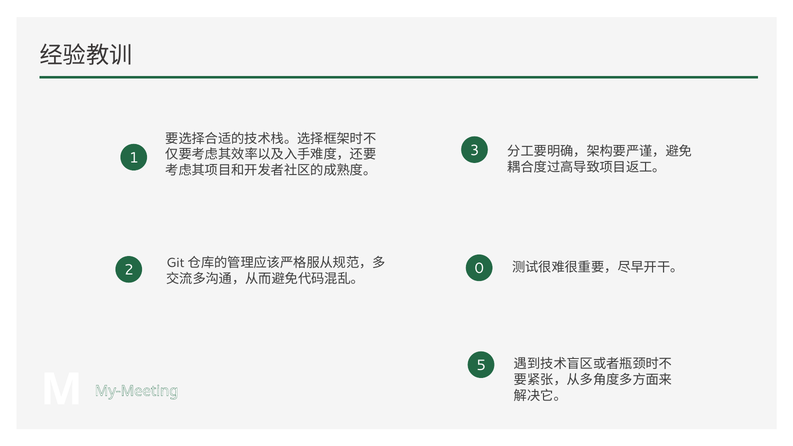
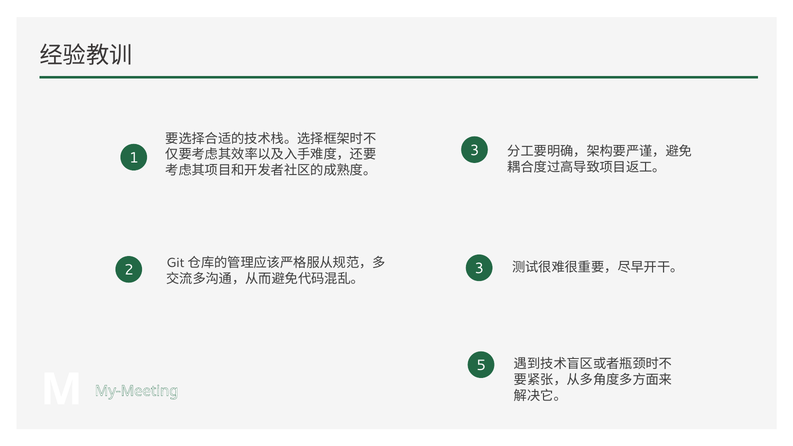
2 0: 0 -> 3
